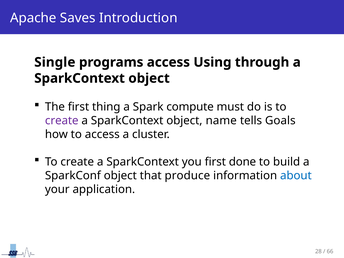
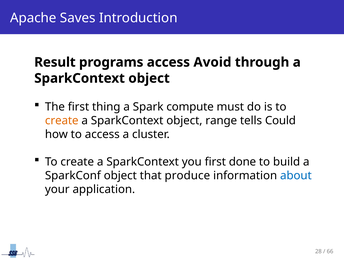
Single: Single -> Result
Using: Using -> Avoid
create at (62, 121) colour: purple -> orange
name: name -> range
Goals: Goals -> Could
